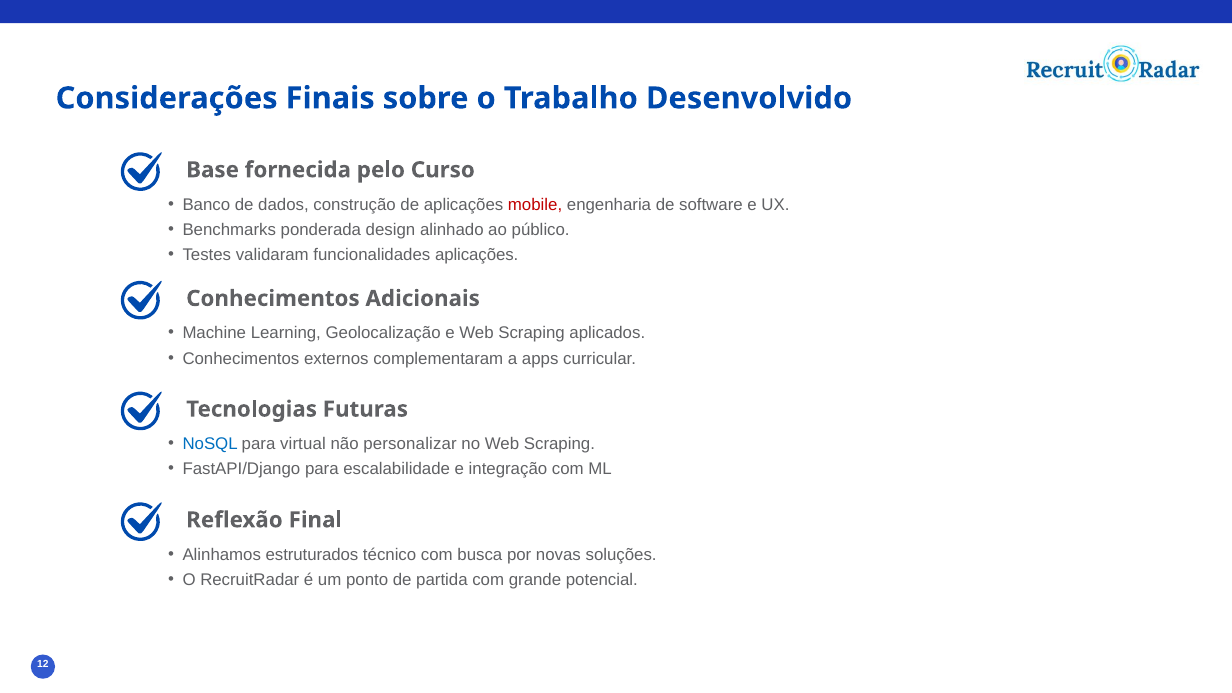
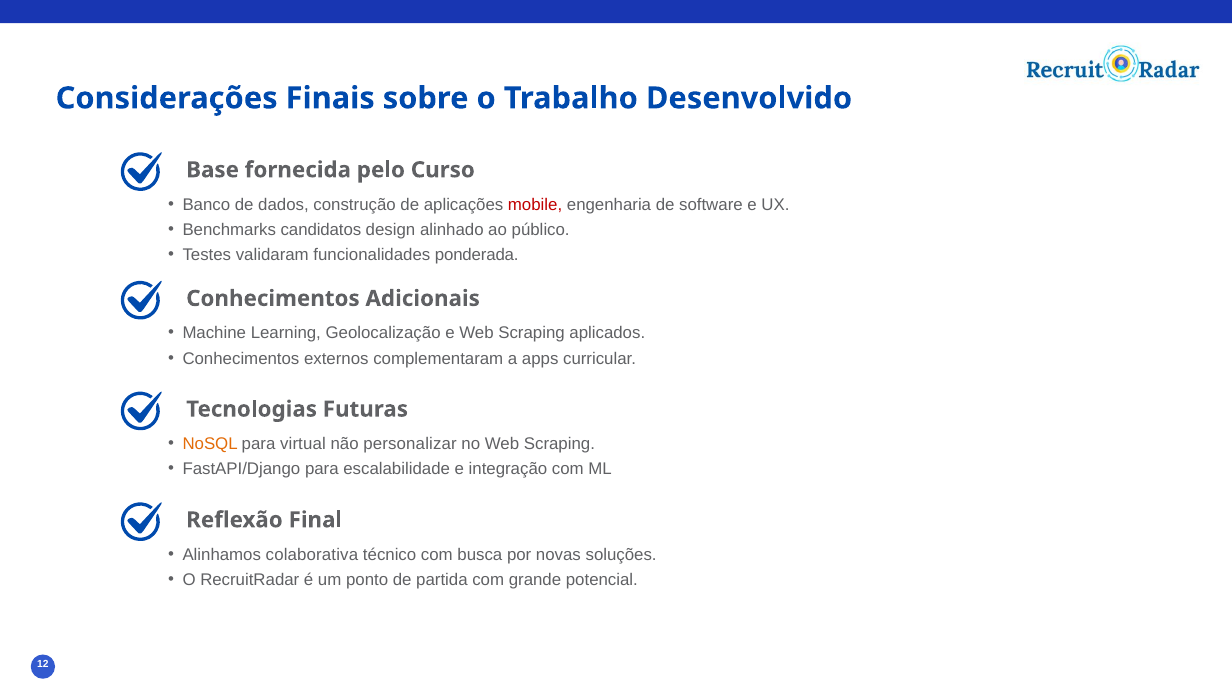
ponderada: ponderada -> candidatos
funcionalidades aplicações: aplicações -> ponderada
NoSQL colour: blue -> orange
estruturados: estruturados -> colaborativa
